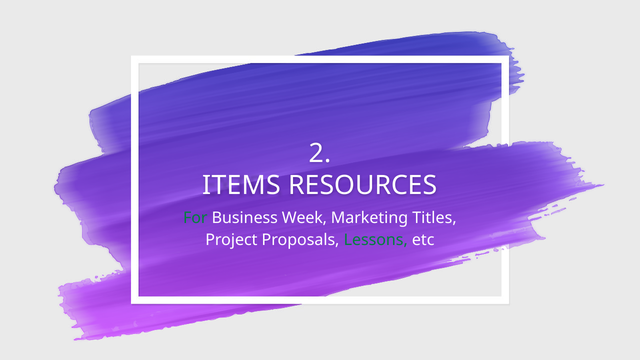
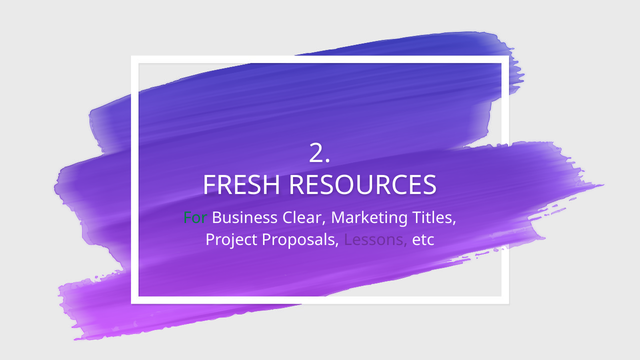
ITEMS: ITEMS -> FRESH
Week: Week -> Clear
Lessons colour: green -> purple
